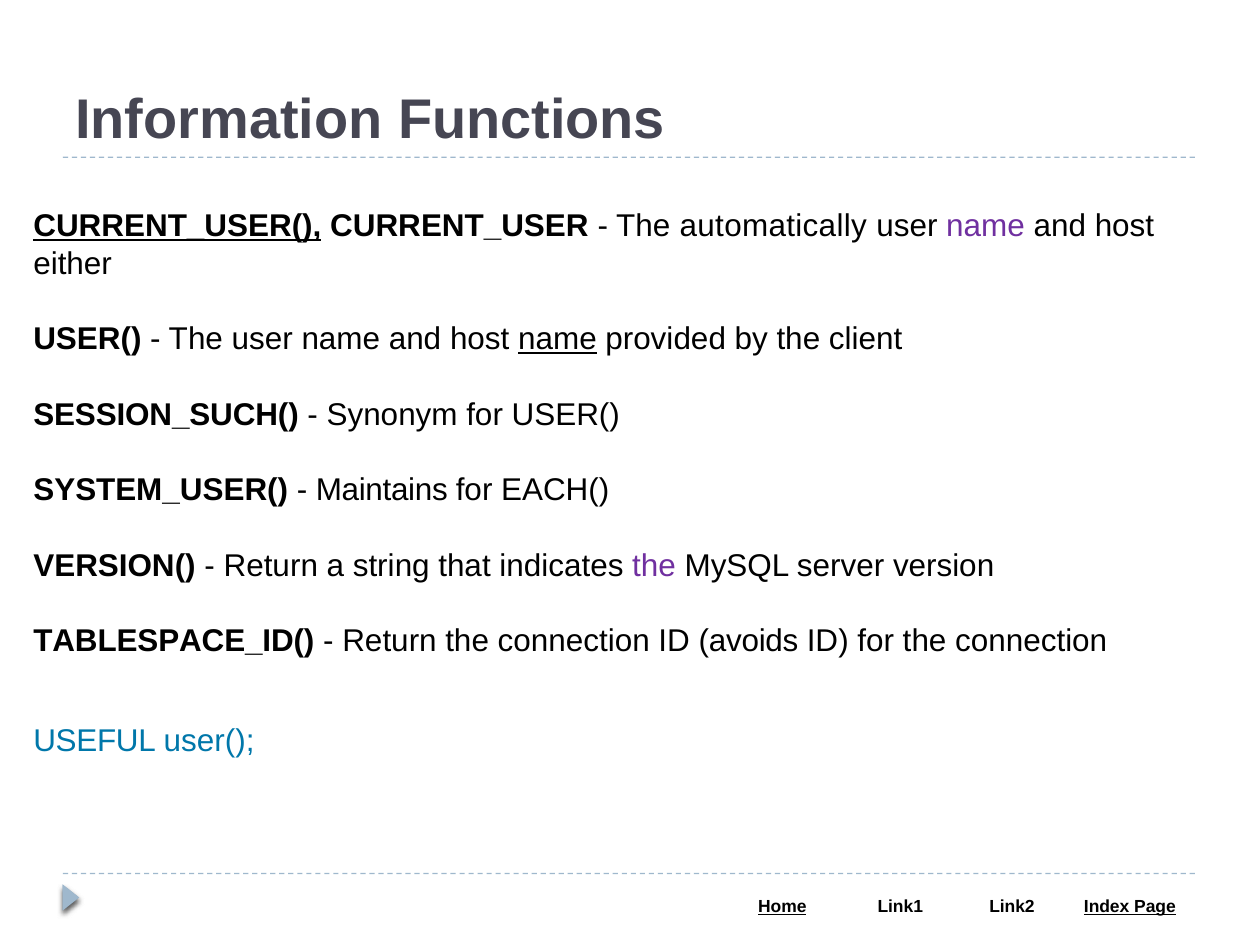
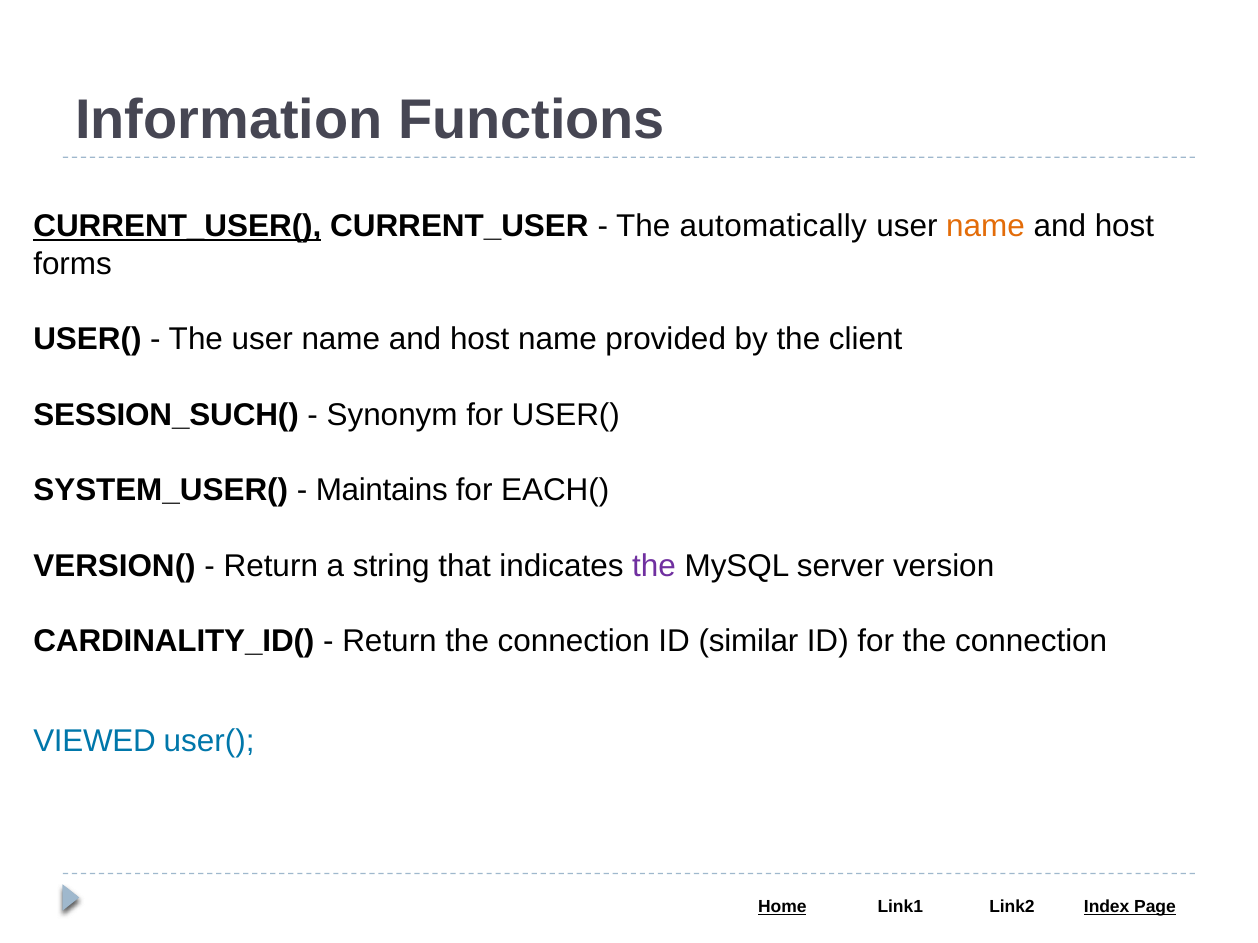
name at (986, 226) colour: purple -> orange
either: either -> forms
name at (557, 340) underline: present -> none
TABLESPACE_ID(: TABLESPACE_ID( -> CARDINALITY_ID(
avoids: avoids -> similar
USEFUL: USEFUL -> VIEWED
